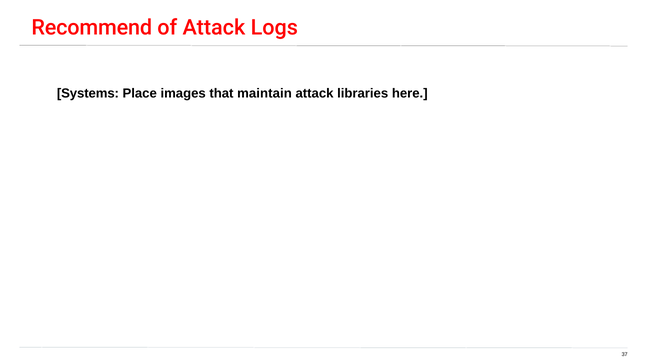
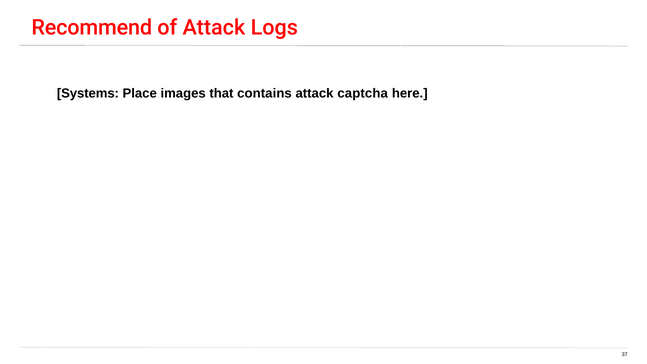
maintain: maintain -> contains
libraries: libraries -> captcha
